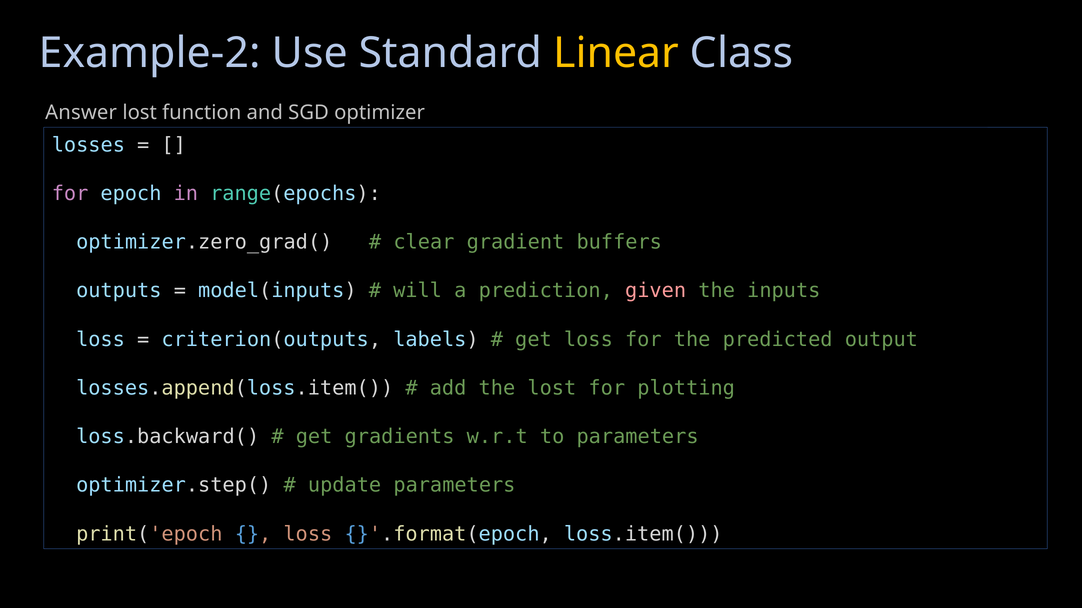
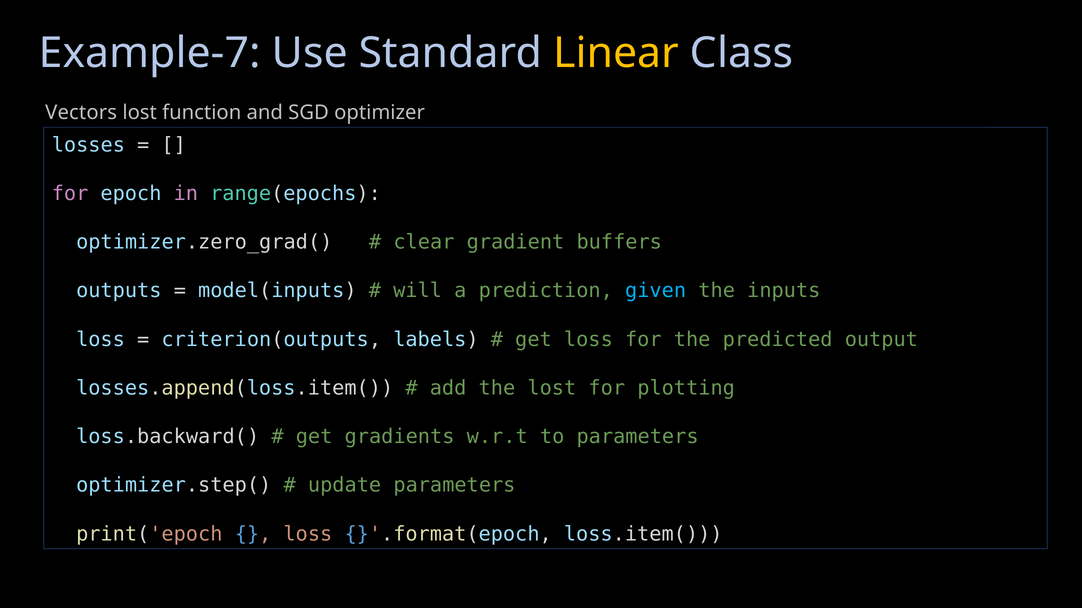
Example-2: Example-2 -> Example-7
Answer: Answer -> Vectors
given colour: pink -> light blue
